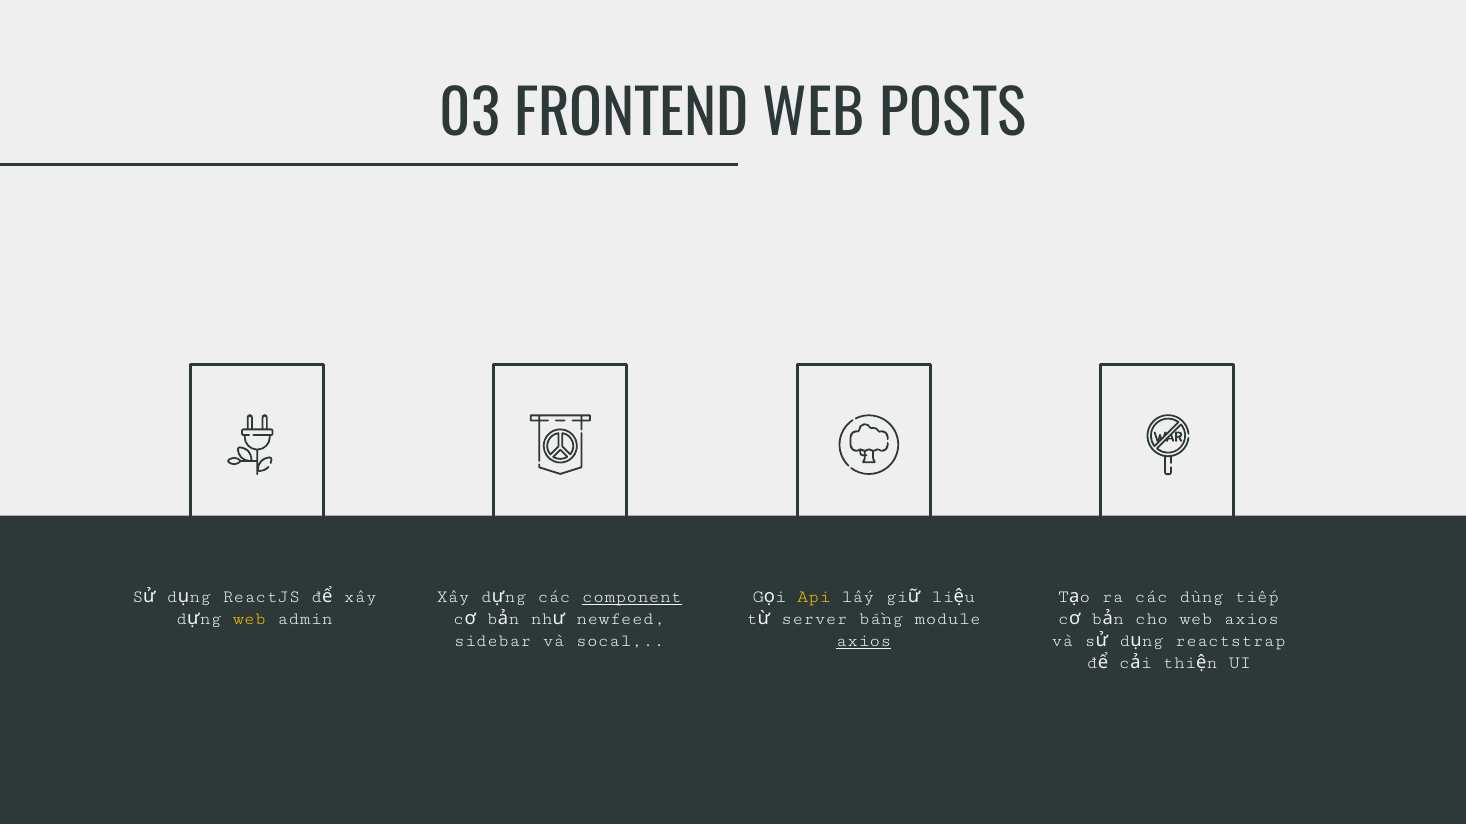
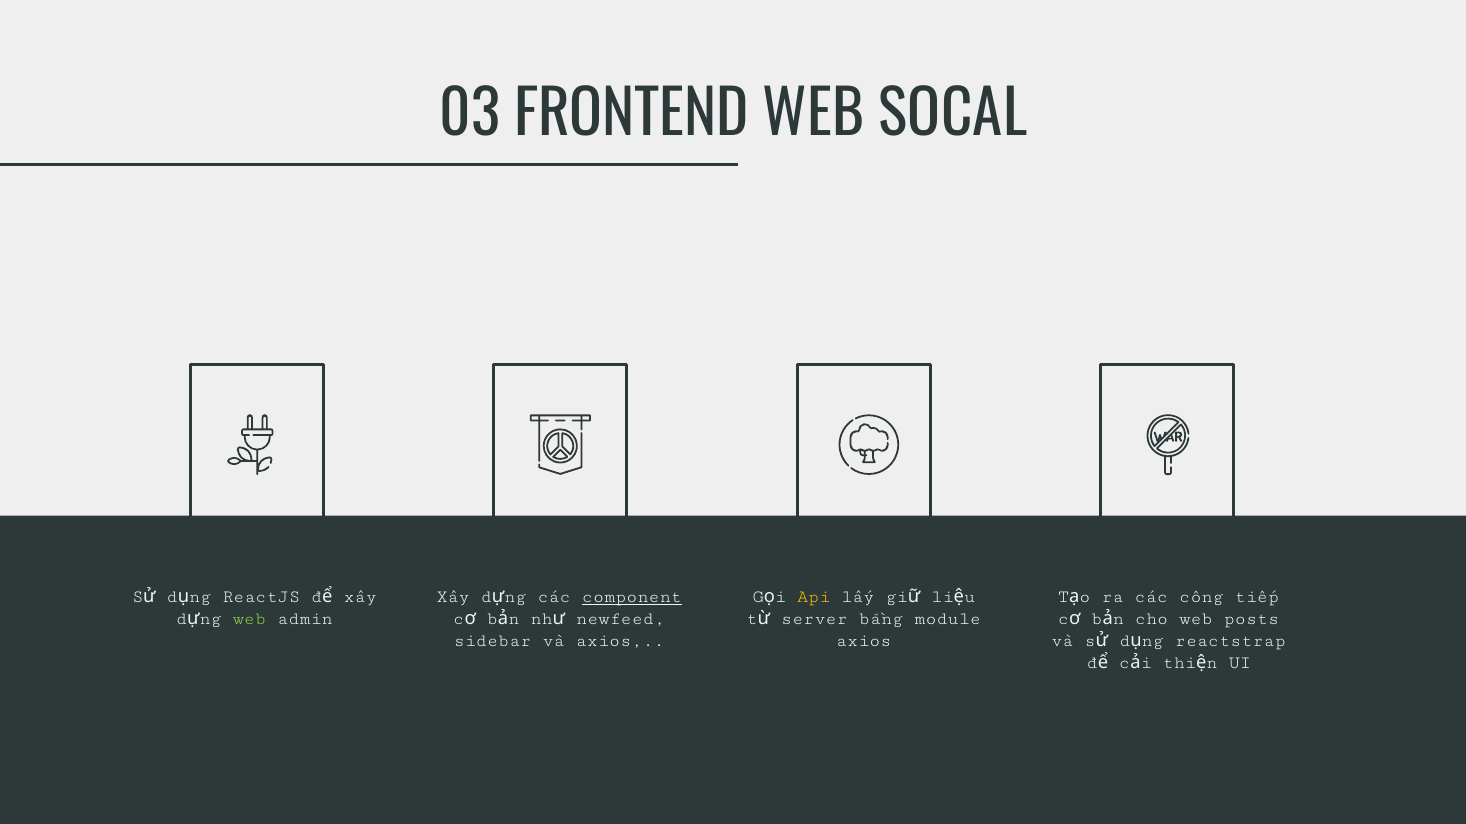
POSTS: POSTS -> SOCAL
dùng: dùng -> công
web at (249, 619) colour: yellow -> light green
web axios: axios -> posts
và socal: socal -> axios
axios at (864, 641) underline: present -> none
